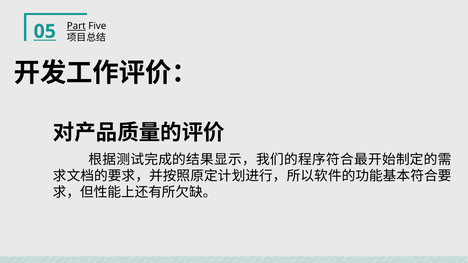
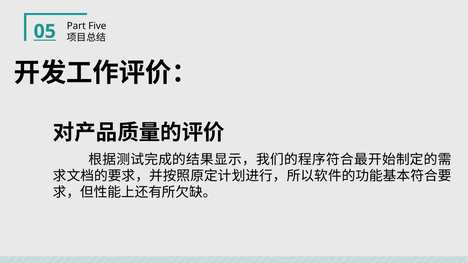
Part underline: present -> none
